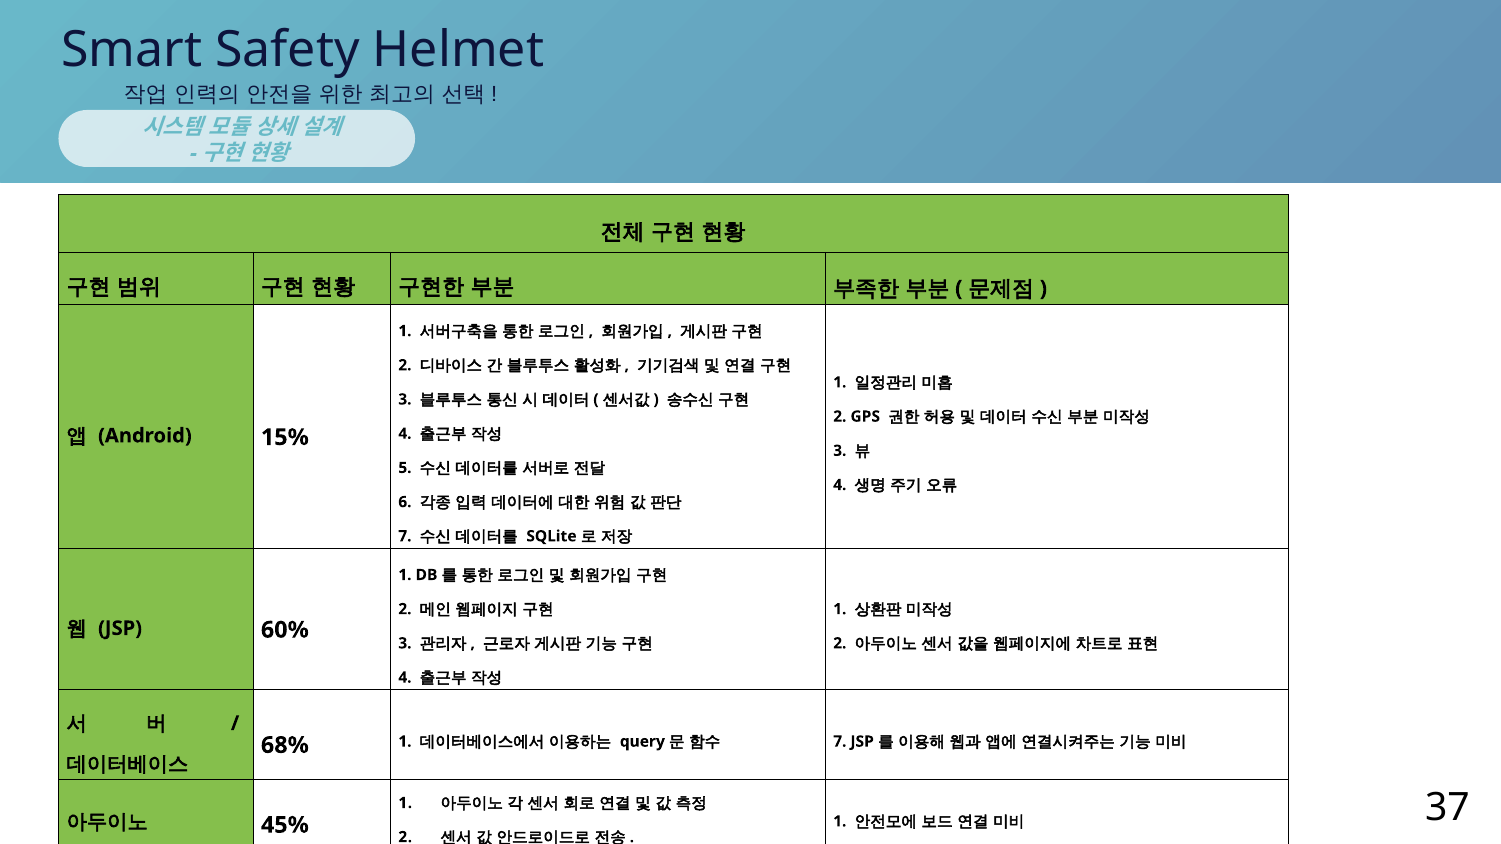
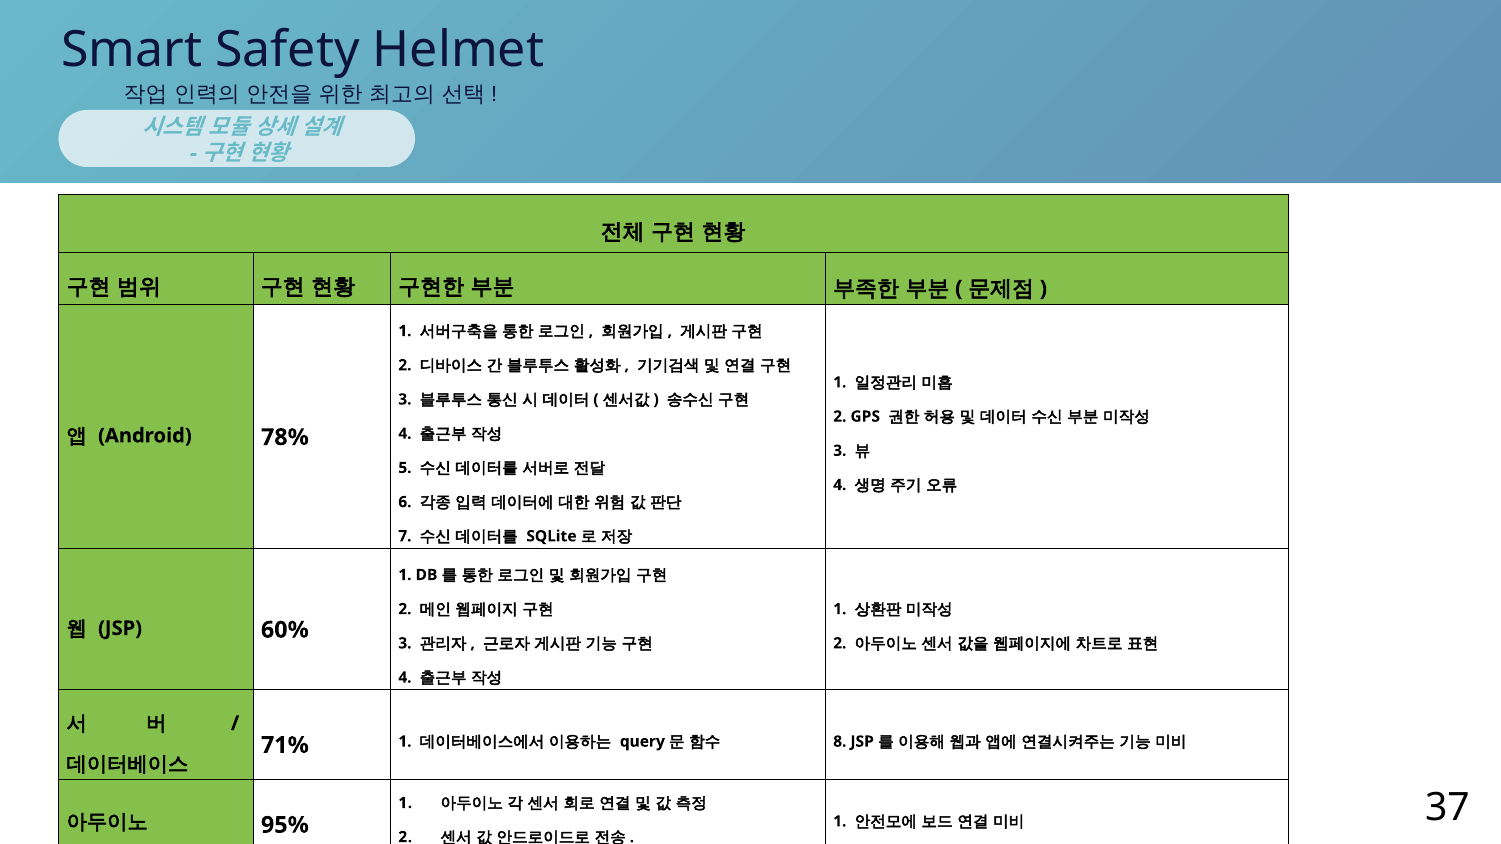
15%: 15% -> 78%
68%: 68% -> 71%
7 at (840, 742): 7 -> 8
45%: 45% -> 95%
